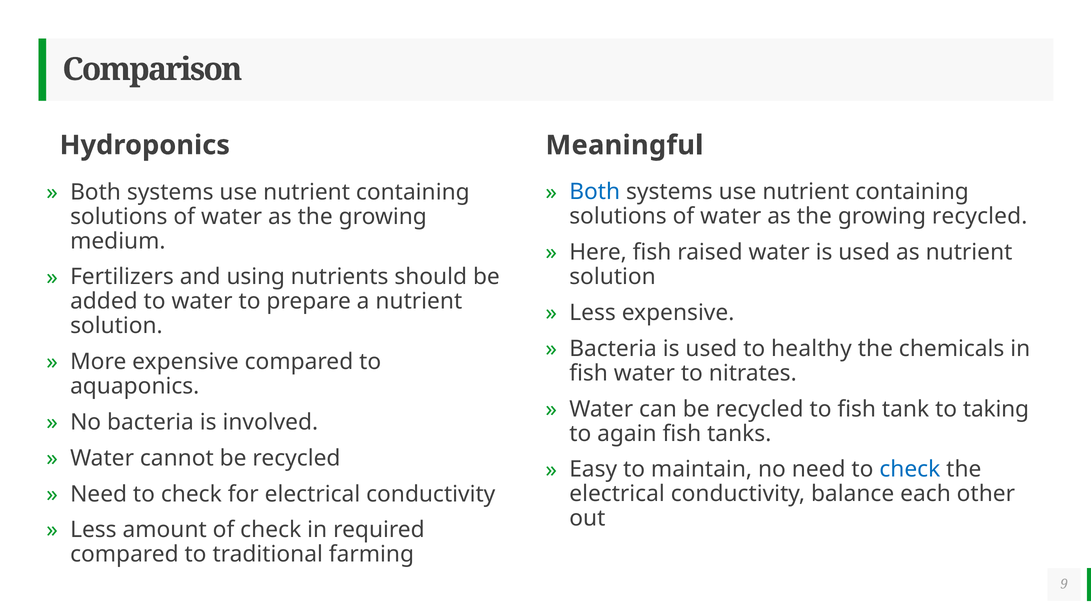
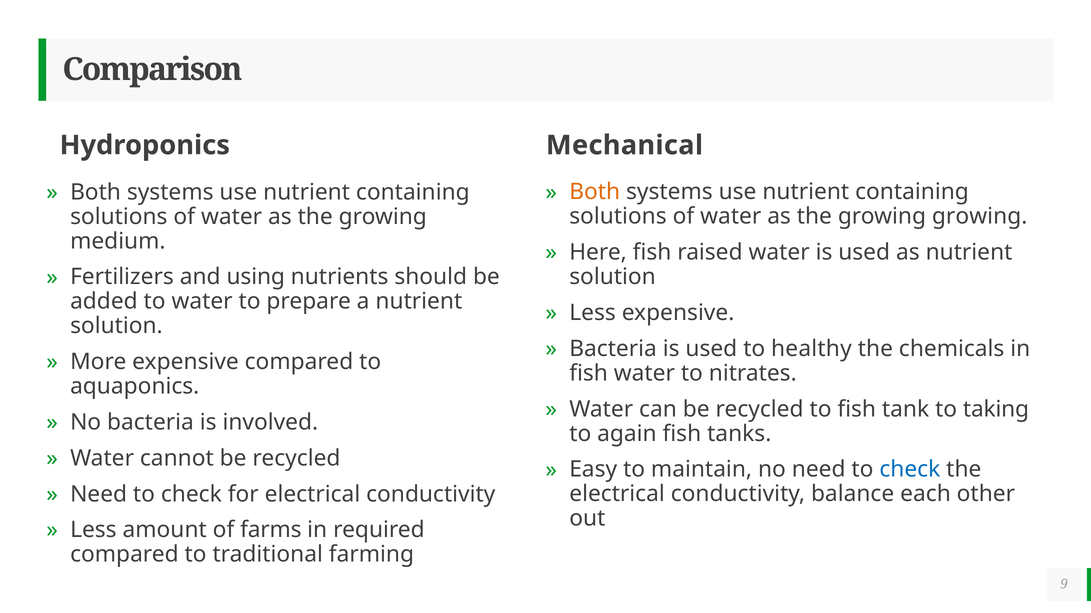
Meaningful: Meaningful -> Mechanical
Both at (595, 192) colour: blue -> orange
growing recycled: recycled -> growing
of check: check -> farms
